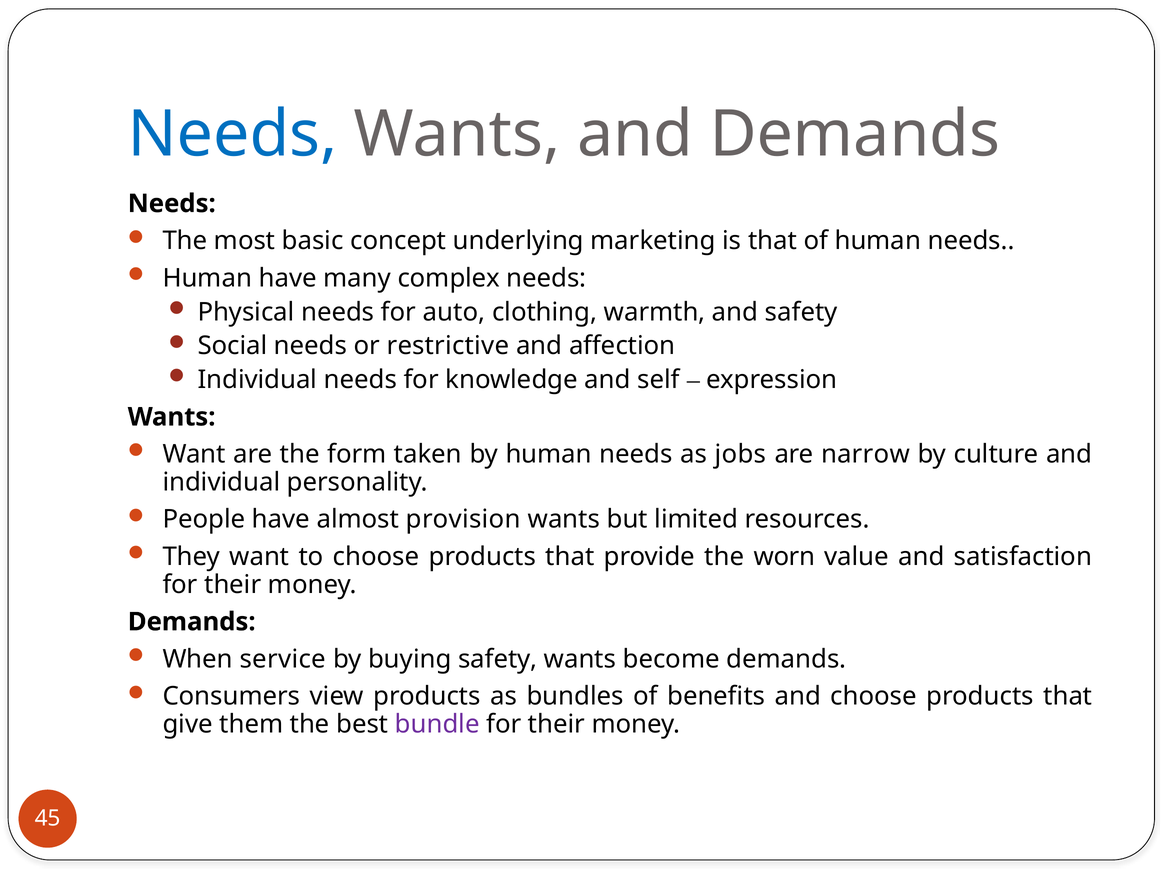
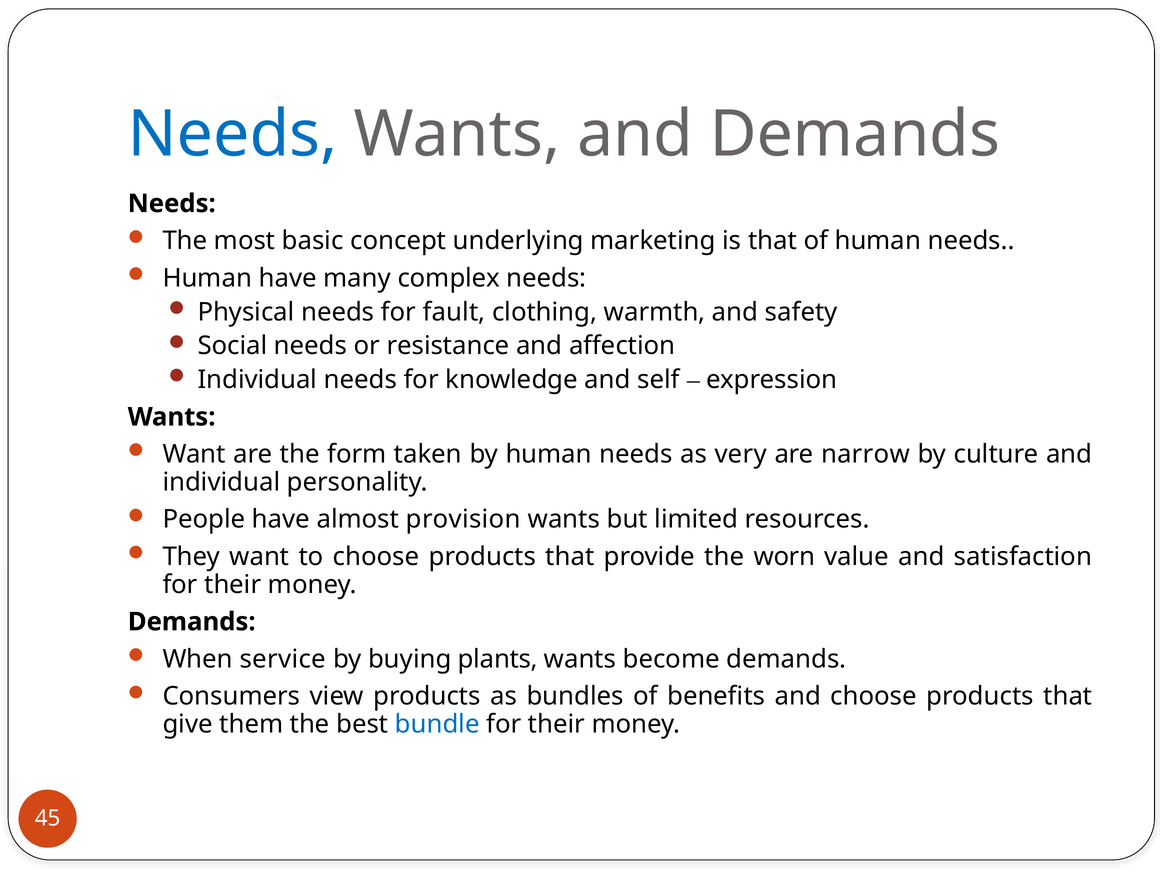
auto: auto -> fault
restrictive: restrictive -> resistance
jobs: jobs -> very
buying safety: safety -> plants
bundle colour: purple -> blue
